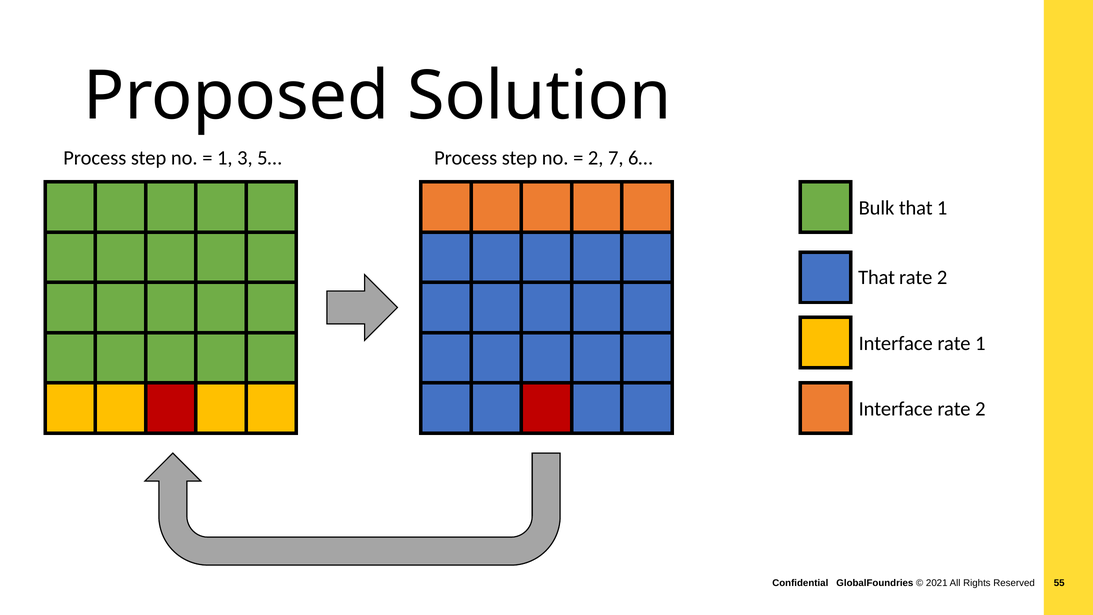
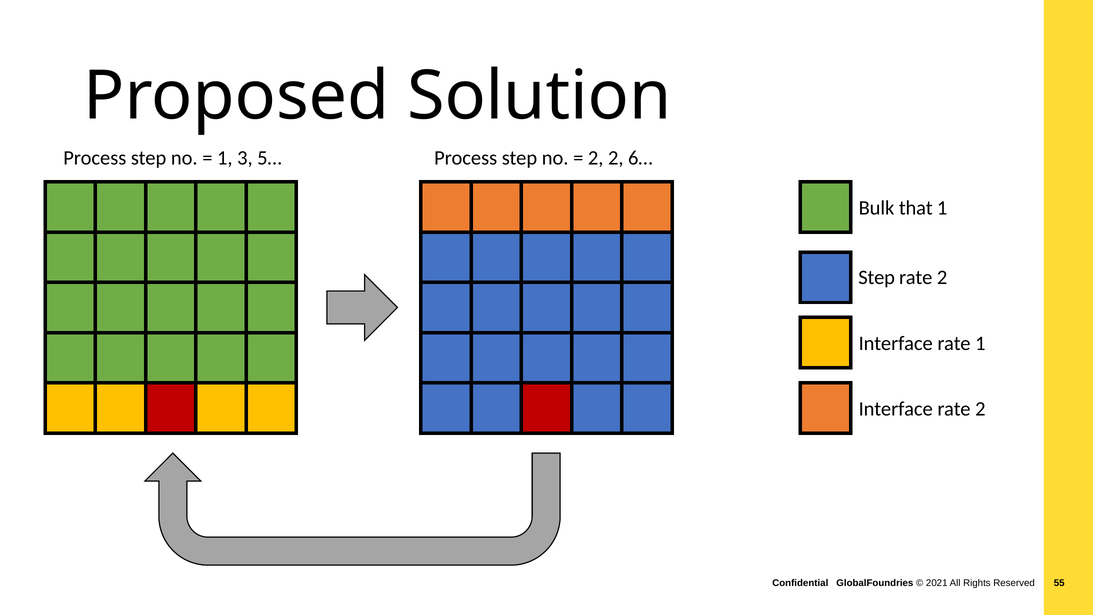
2 7: 7 -> 2
That at (877, 277): That -> Step
